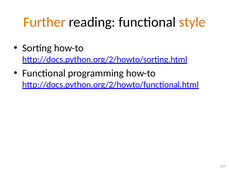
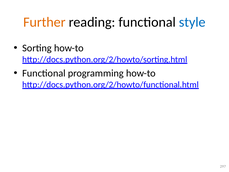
style colour: orange -> blue
